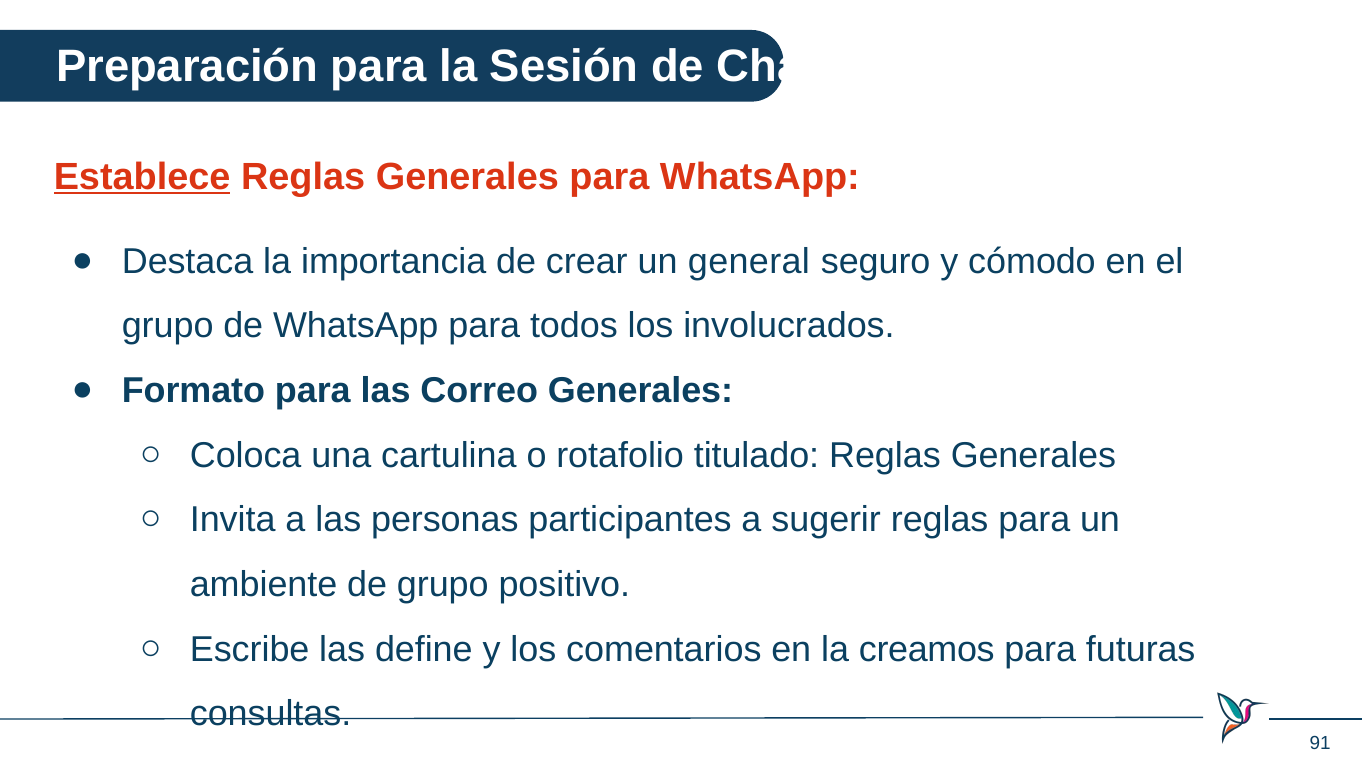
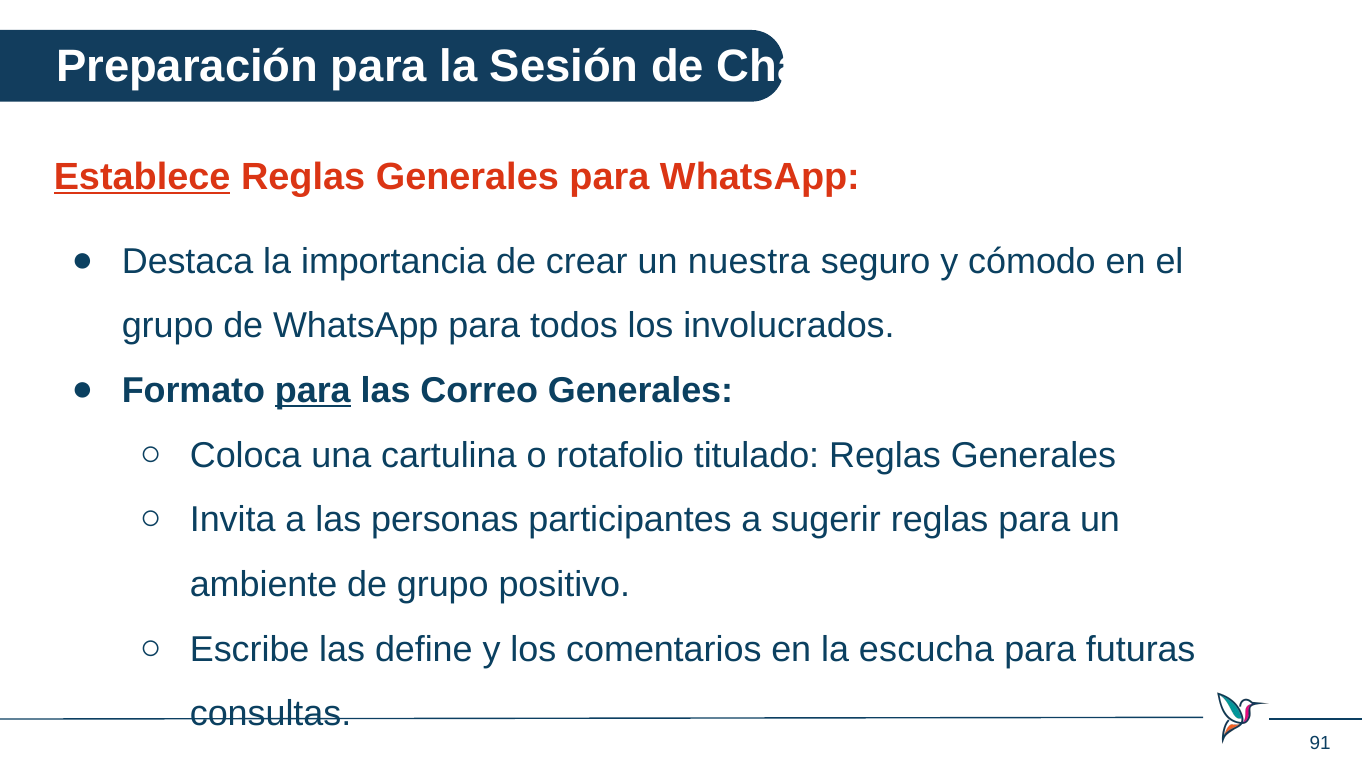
general: general -> nuestra
para at (313, 391) underline: none -> present
creamos: creamos -> escucha
